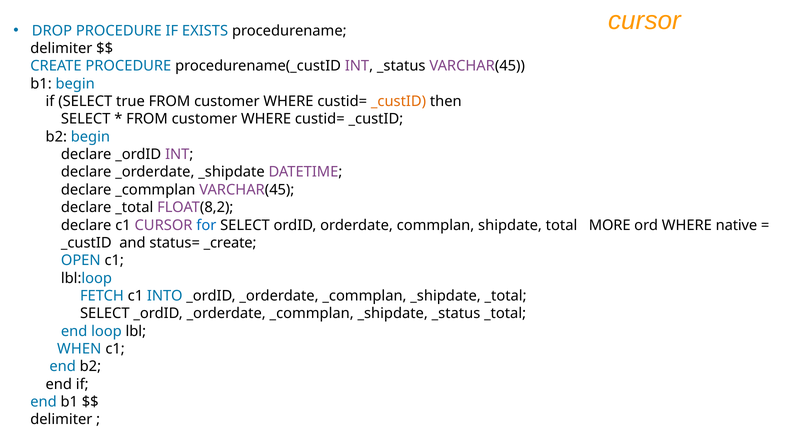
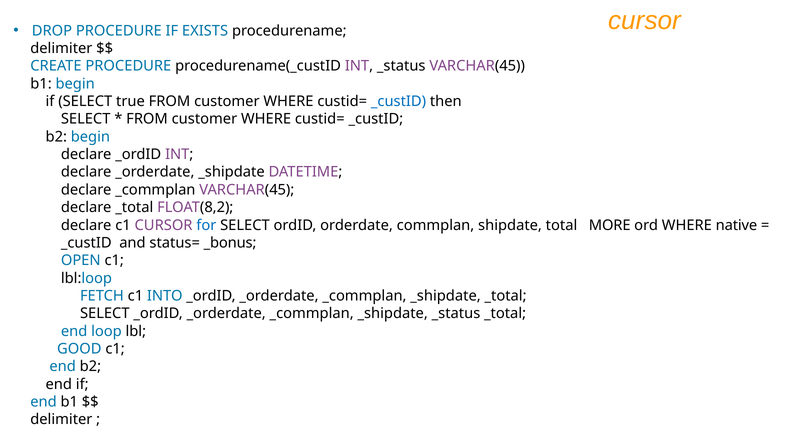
_custID at (399, 101) colour: orange -> blue
_create: _create -> _bonus
WHEN: WHEN -> GOOD
